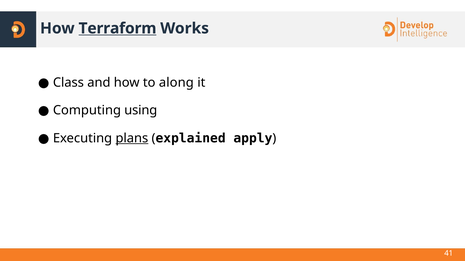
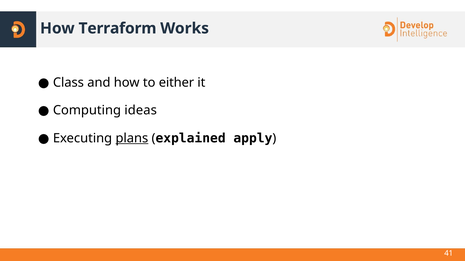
Terraform underline: present -> none
along: along -> either
using: using -> ideas
